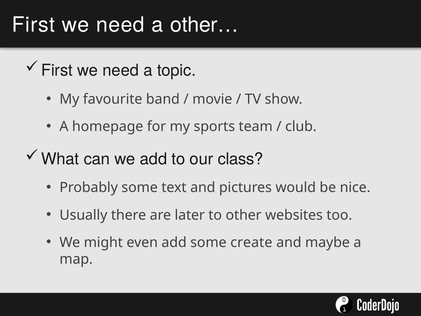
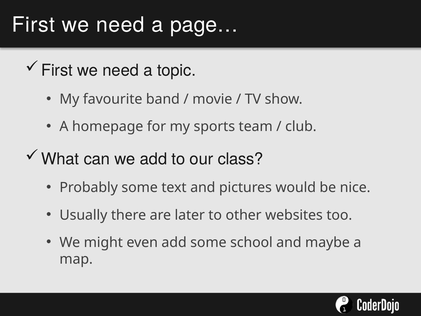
other…: other… -> page…
create: create -> school
